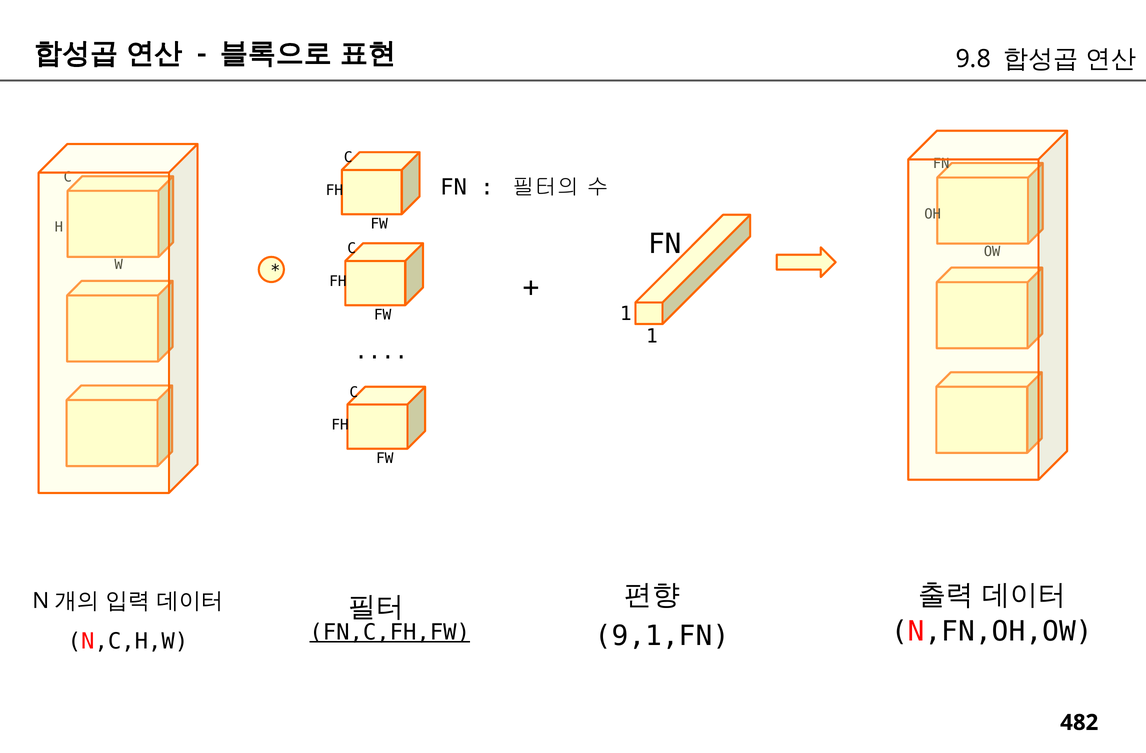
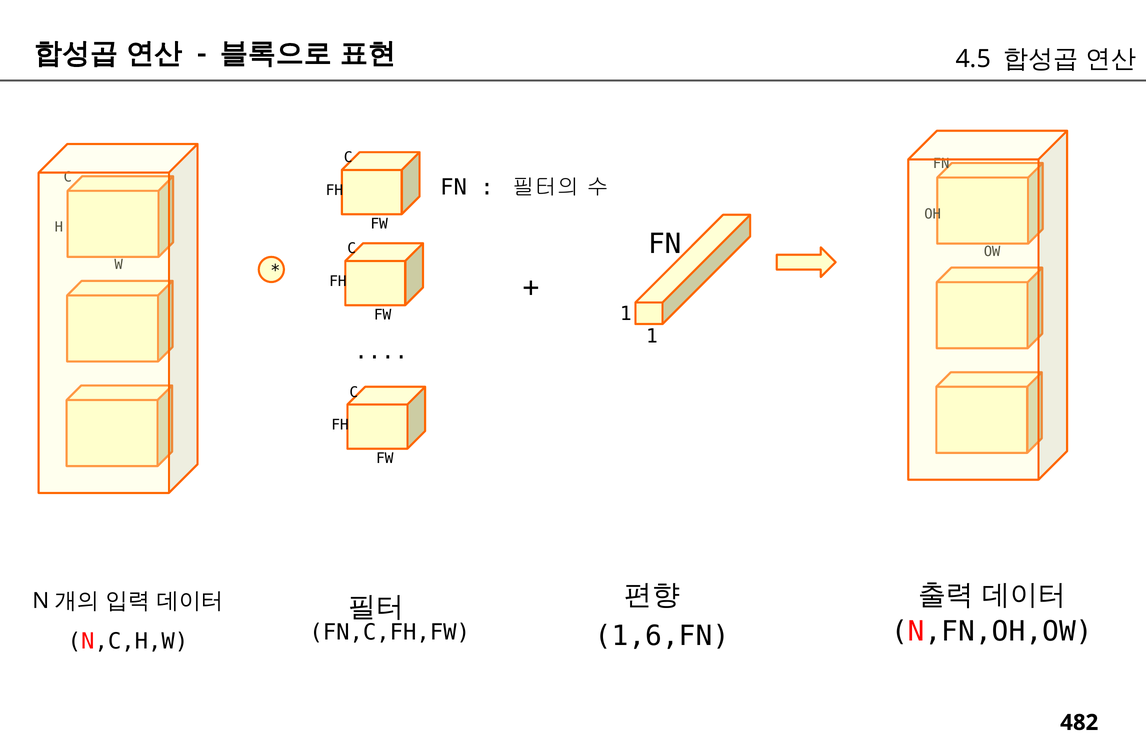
9.8: 9.8 -> 4.5
9,1,FN: 9,1,FN -> 1,6,FN
FN,C,FH,FW underline: present -> none
